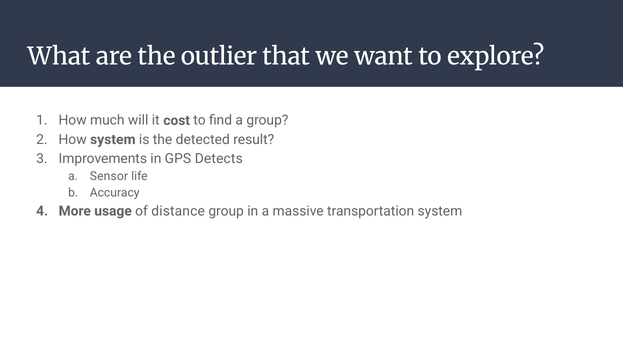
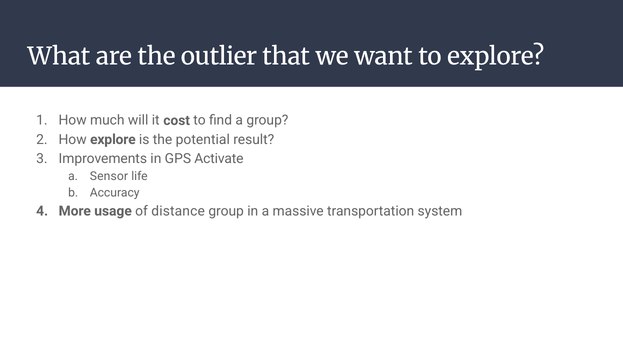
How system: system -> explore
detected: detected -> potential
Detects: Detects -> Activate
